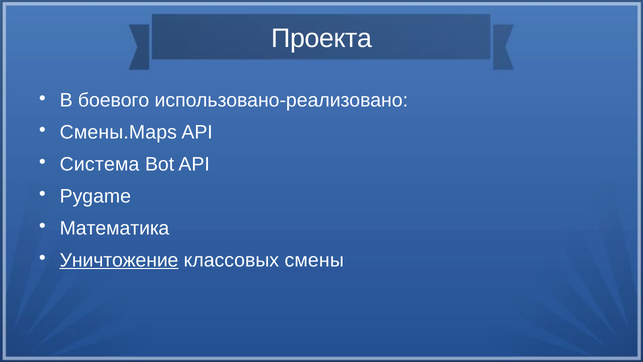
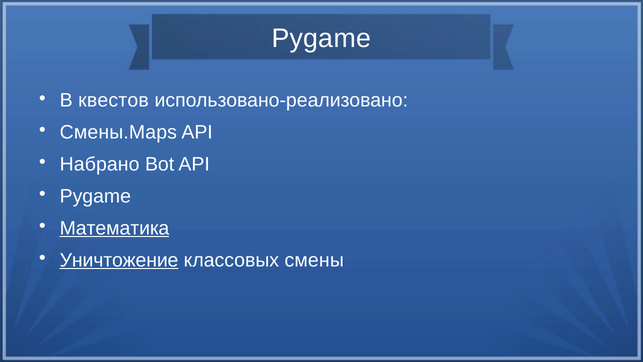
Проекта at (322, 39): Проекта -> Pygame
боевого: боевого -> квестов
Система: Система -> Набрано
Математика underline: none -> present
